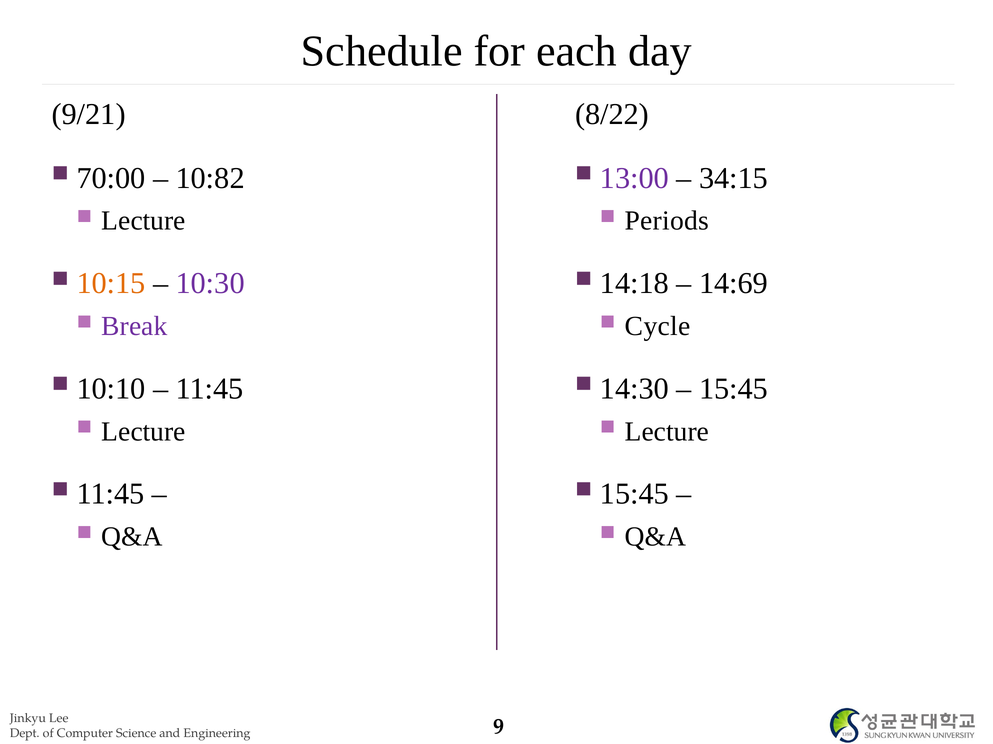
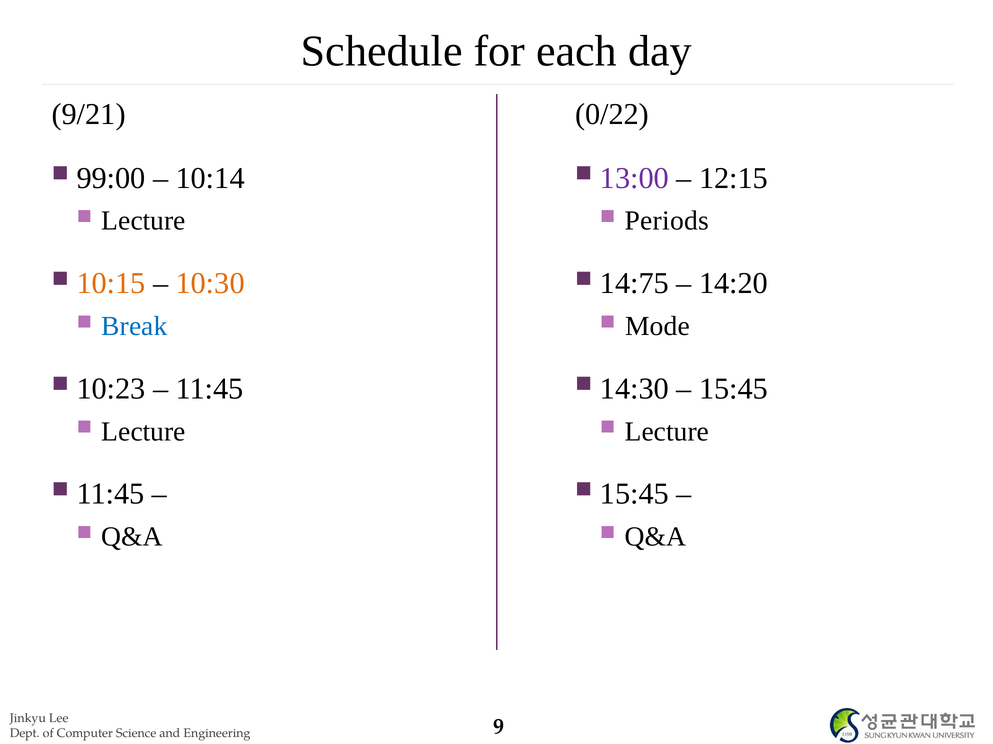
8/22: 8/22 -> 0/22
34:15: 34:15 -> 12:15
70:00: 70:00 -> 99:00
10:82: 10:82 -> 10:14
10:30 colour: purple -> orange
14:18: 14:18 -> 14:75
14:69: 14:69 -> 14:20
Break colour: purple -> blue
Cycle: Cycle -> Mode
10:10: 10:10 -> 10:23
